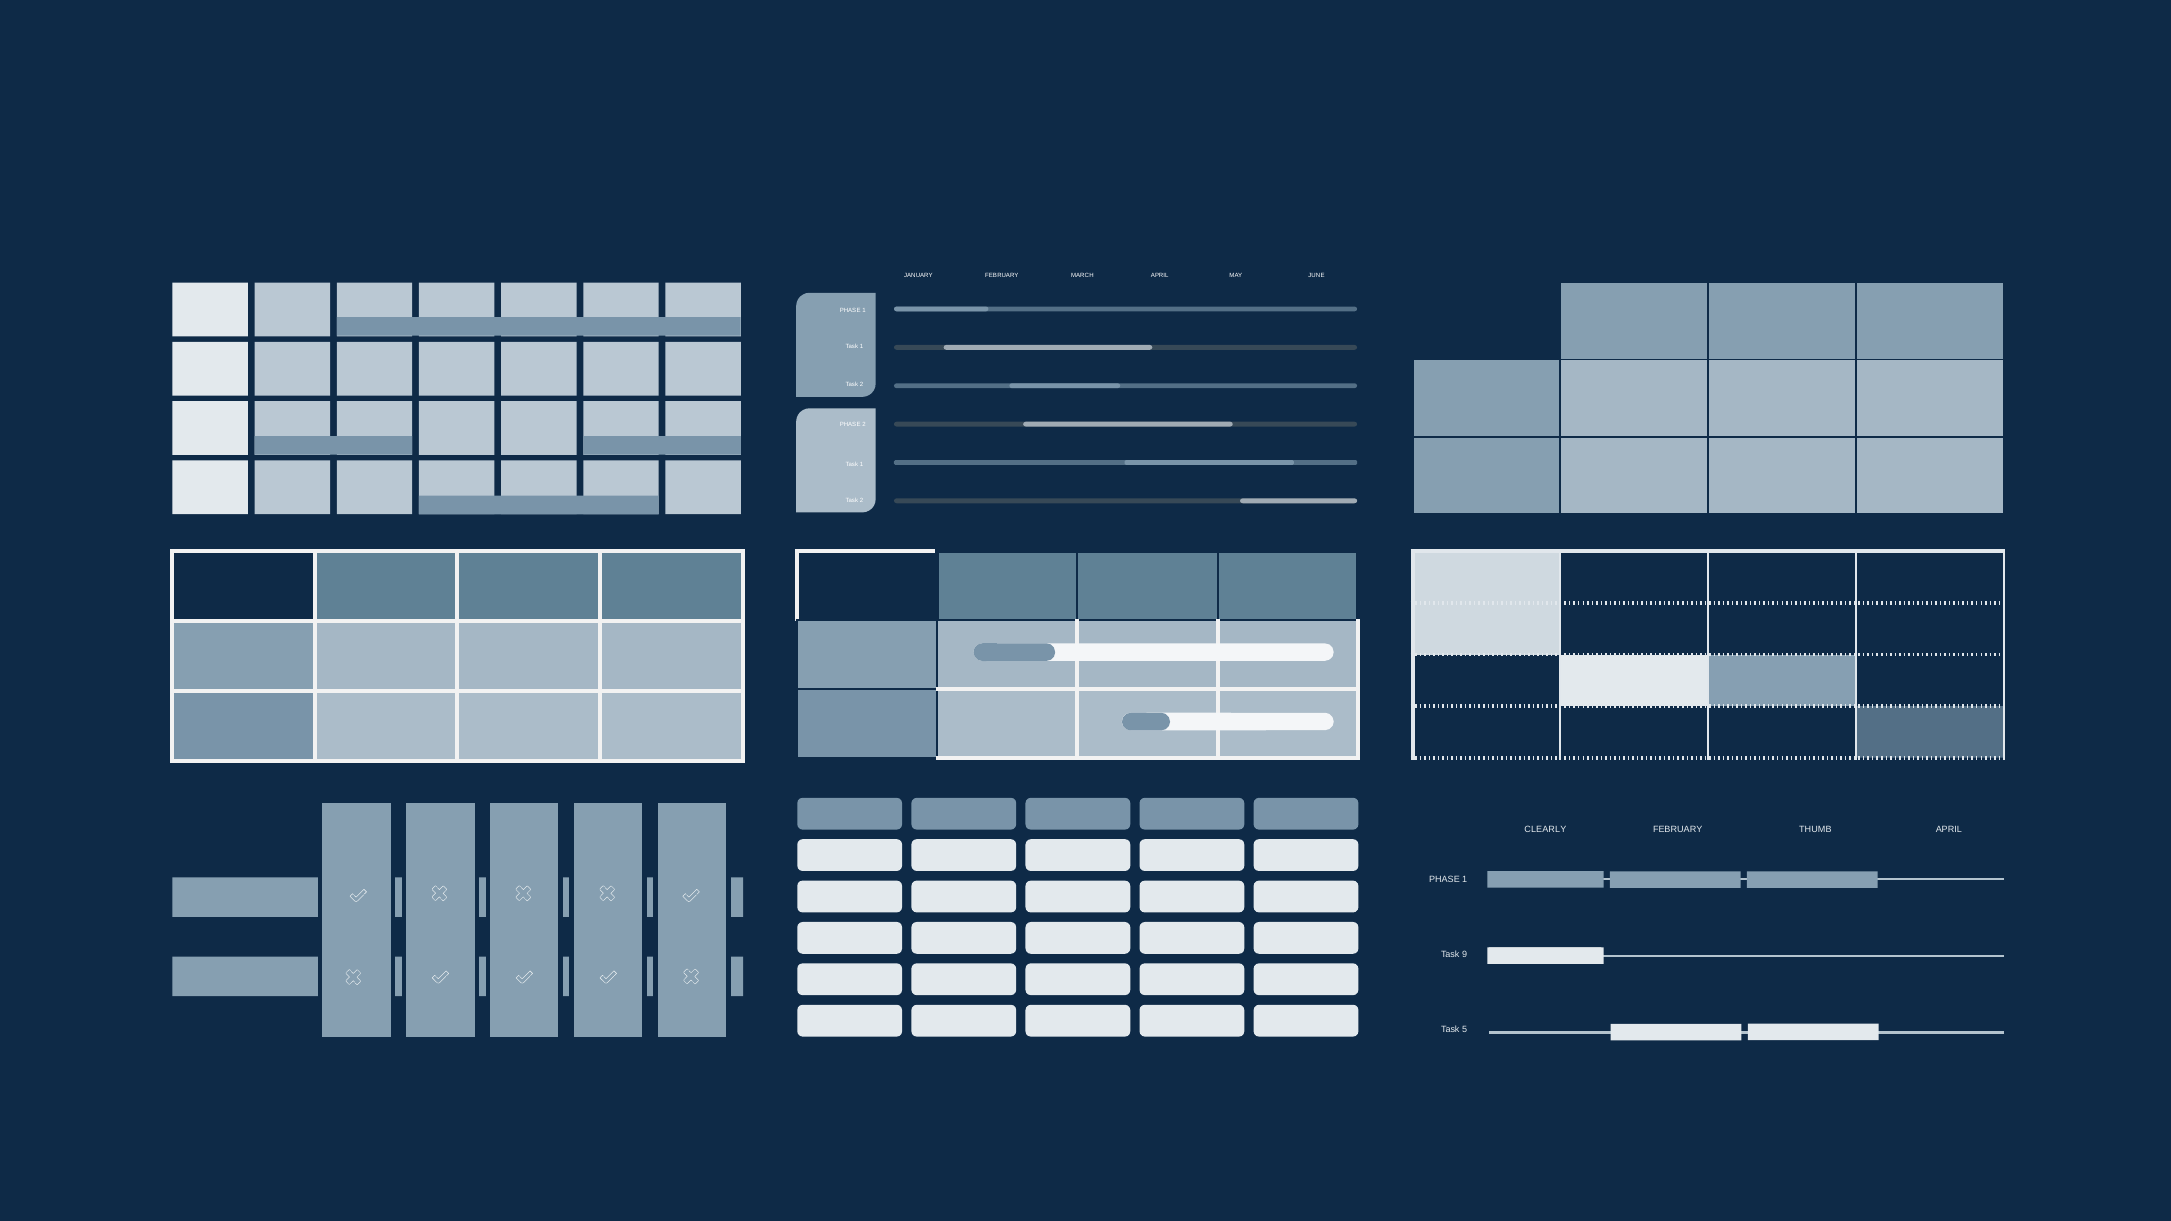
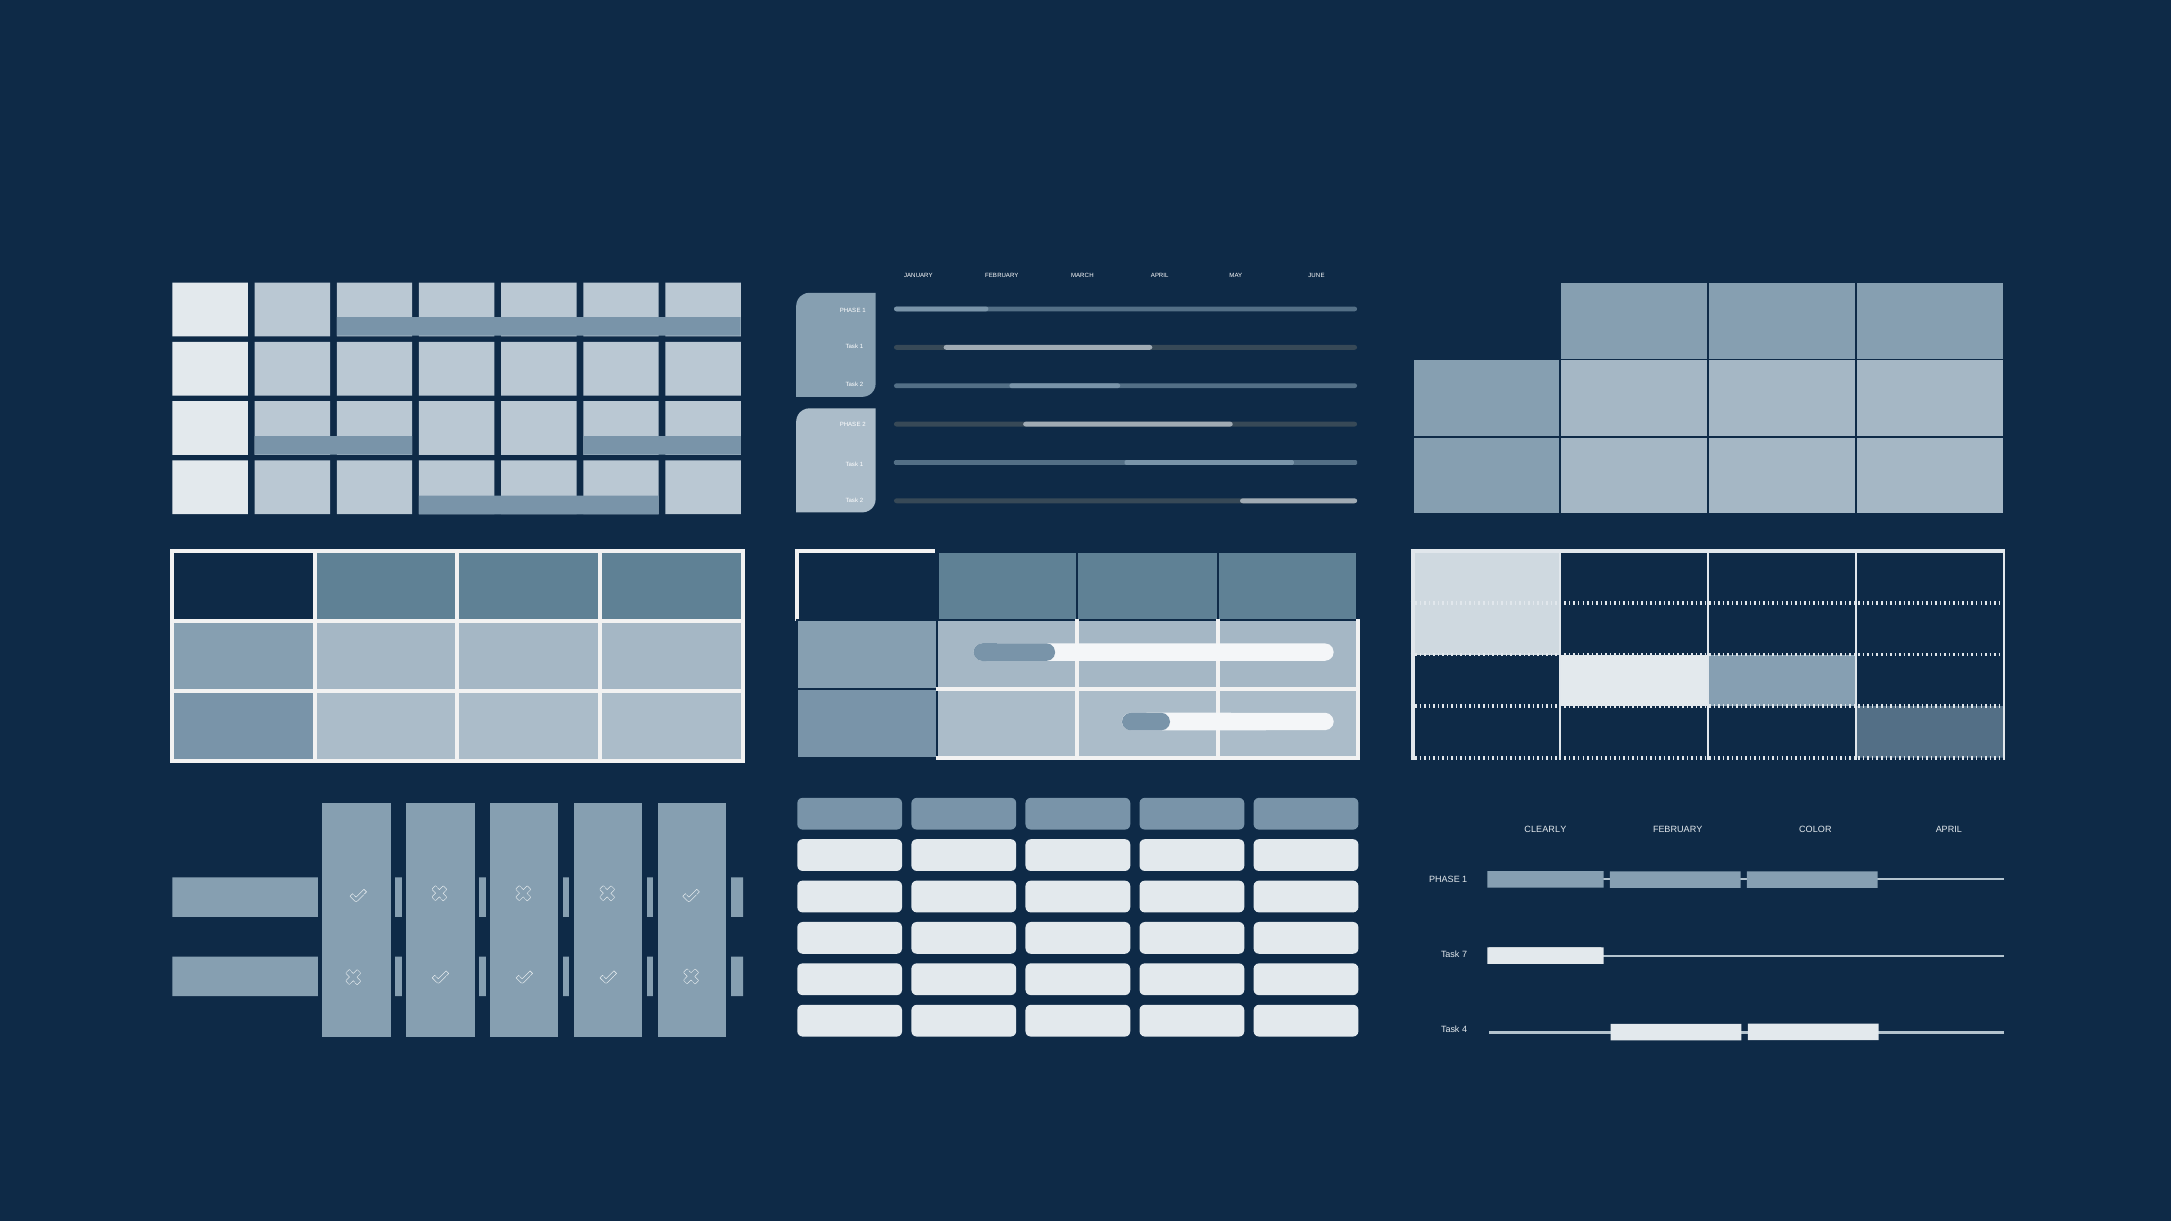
THUMB: THUMB -> COLOR
9: 9 -> 7
5: 5 -> 4
